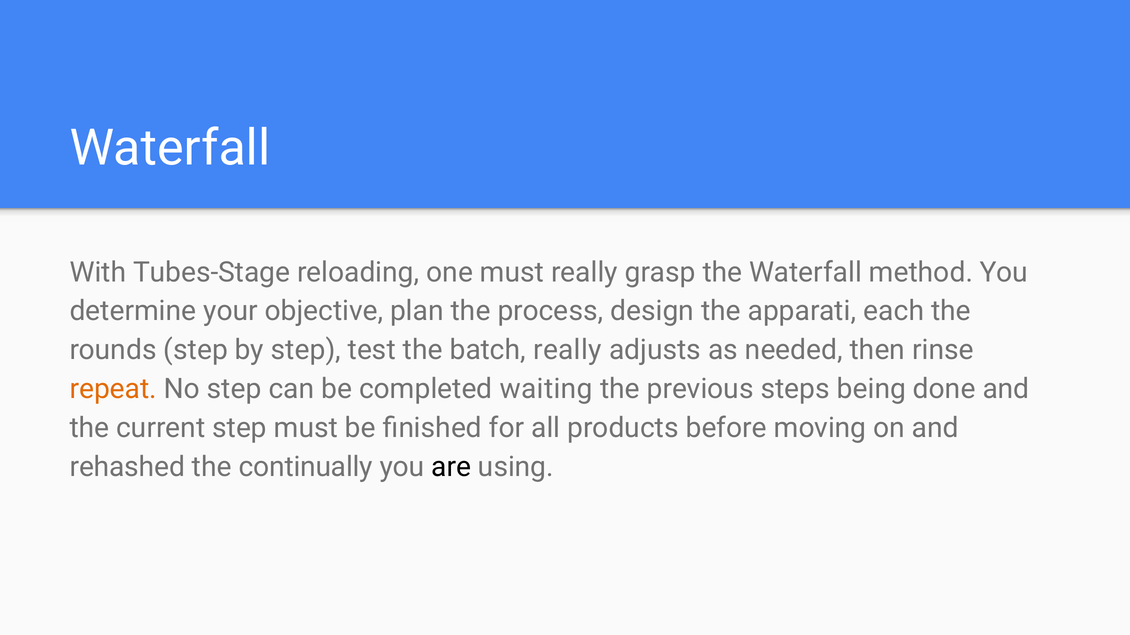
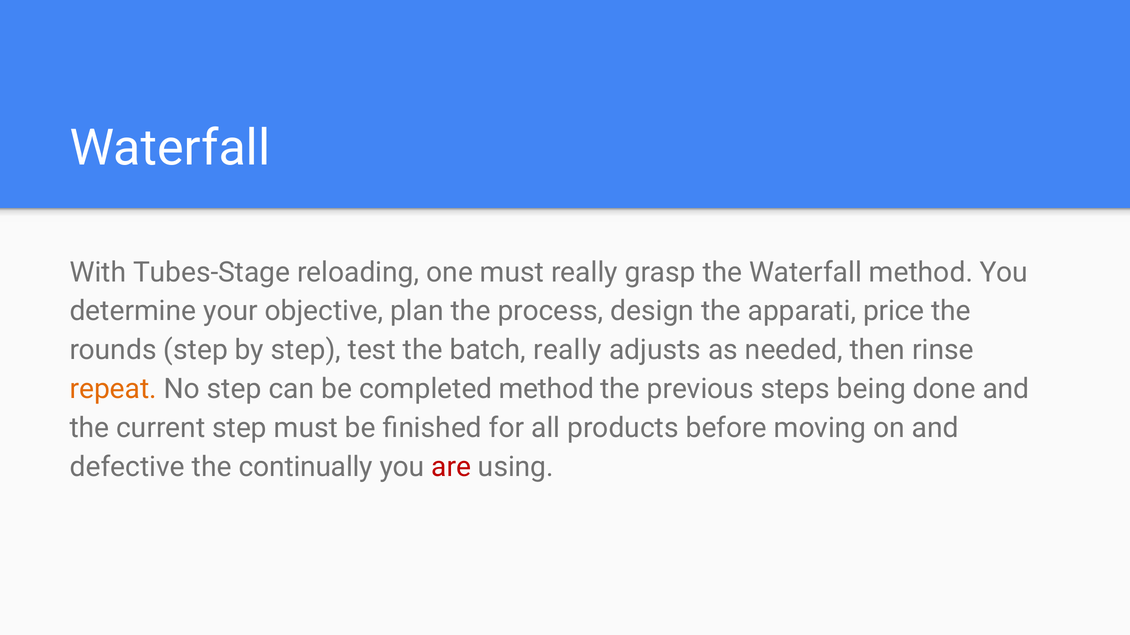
each: each -> price
completed waiting: waiting -> method
rehashed: rehashed -> defective
are colour: black -> red
